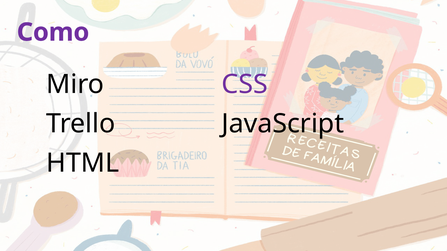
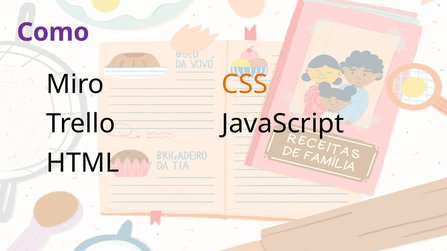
CSS colour: purple -> orange
